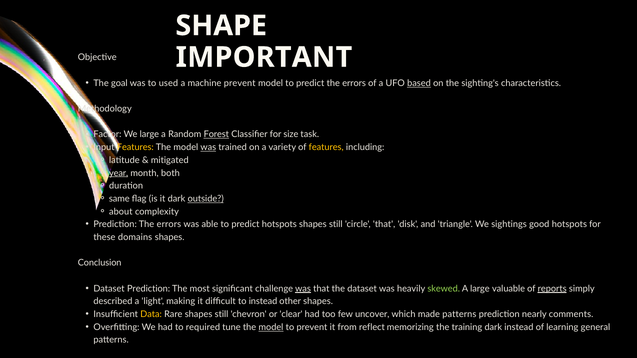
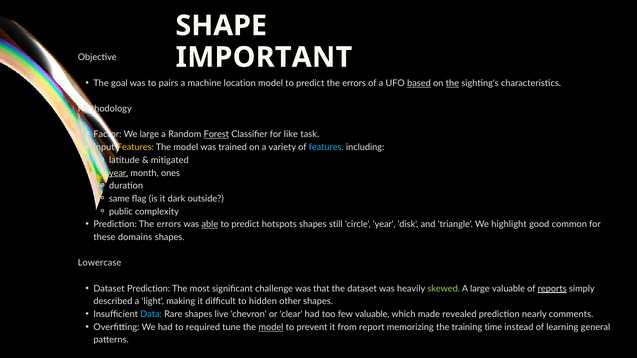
used: used -> pairs
machine prevent: prevent -> location
the at (452, 83) underline: none -> present
size: size -> like
was at (208, 147) underline: present -> none
features at (326, 147) colour: yellow -> light blue
both: both -> ones
outside underline: present -> none
about: about -> public
able underline: none -> present
circle that: that -> year
sightings: sightings -> highlight
good hotspots: hotspots -> common
Conclusion: Conclusion -> Lowercase
was at (303, 289) underline: present -> none
to instead: instead -> hidden
Data colour: yellow -> light blue
Rare shapes still: still -> live
few uncover: uncover -> valuable
made patterns: patterns -> revealed
reflect: reflect -> report
training dark: dark -> time
